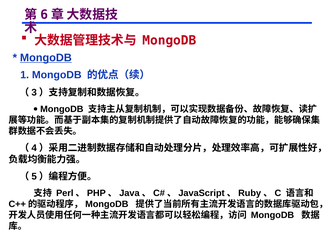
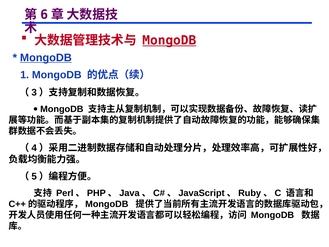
MongoDB at (169, 40) underline: none -> present
